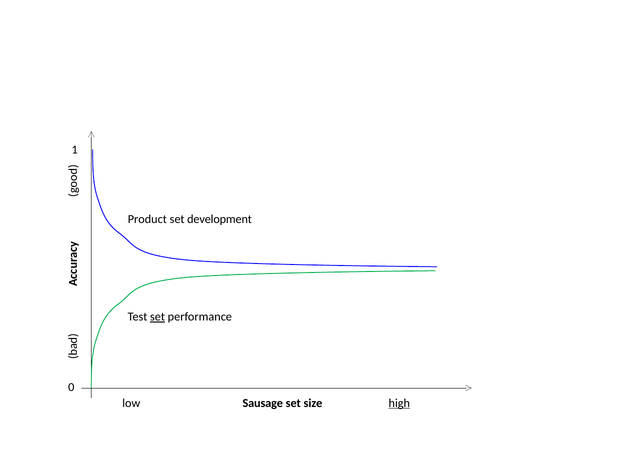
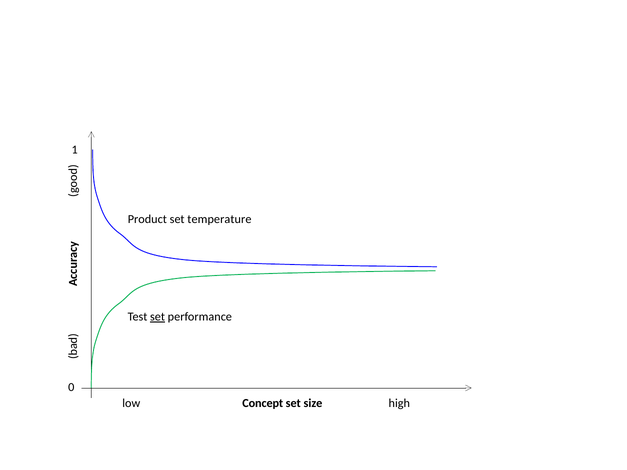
development: development -> temperature
Sausage: Sausage -> Concept
high underline: present -> none
